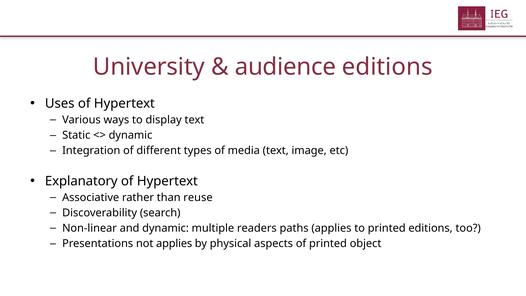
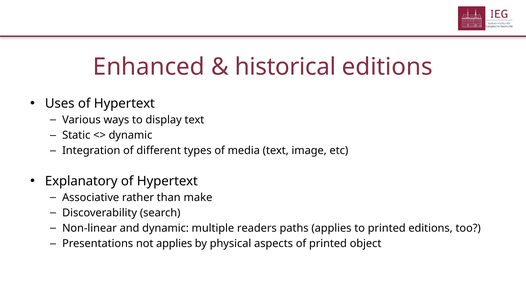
University: University -> Enhanced
audience: audience -> historical
reuse: reuse -> make
